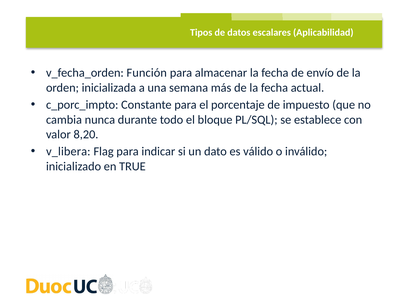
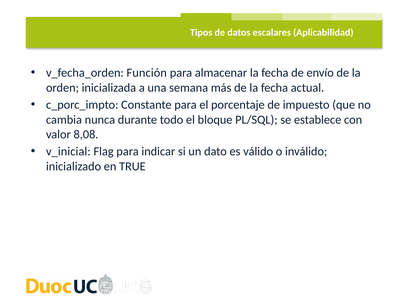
8,20: 8,20 -> 8,08
v_libera: v_libera -> v_inicial
